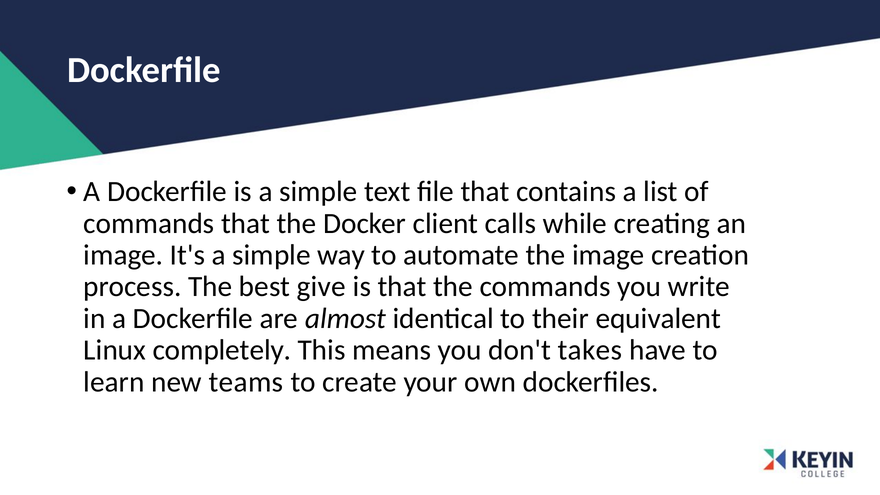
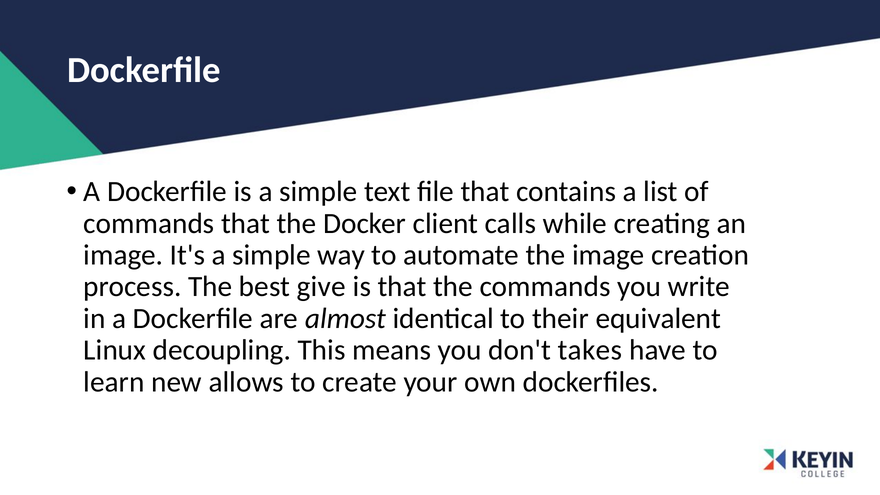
completely: completely -> decoupling
teams: teams -> allows
